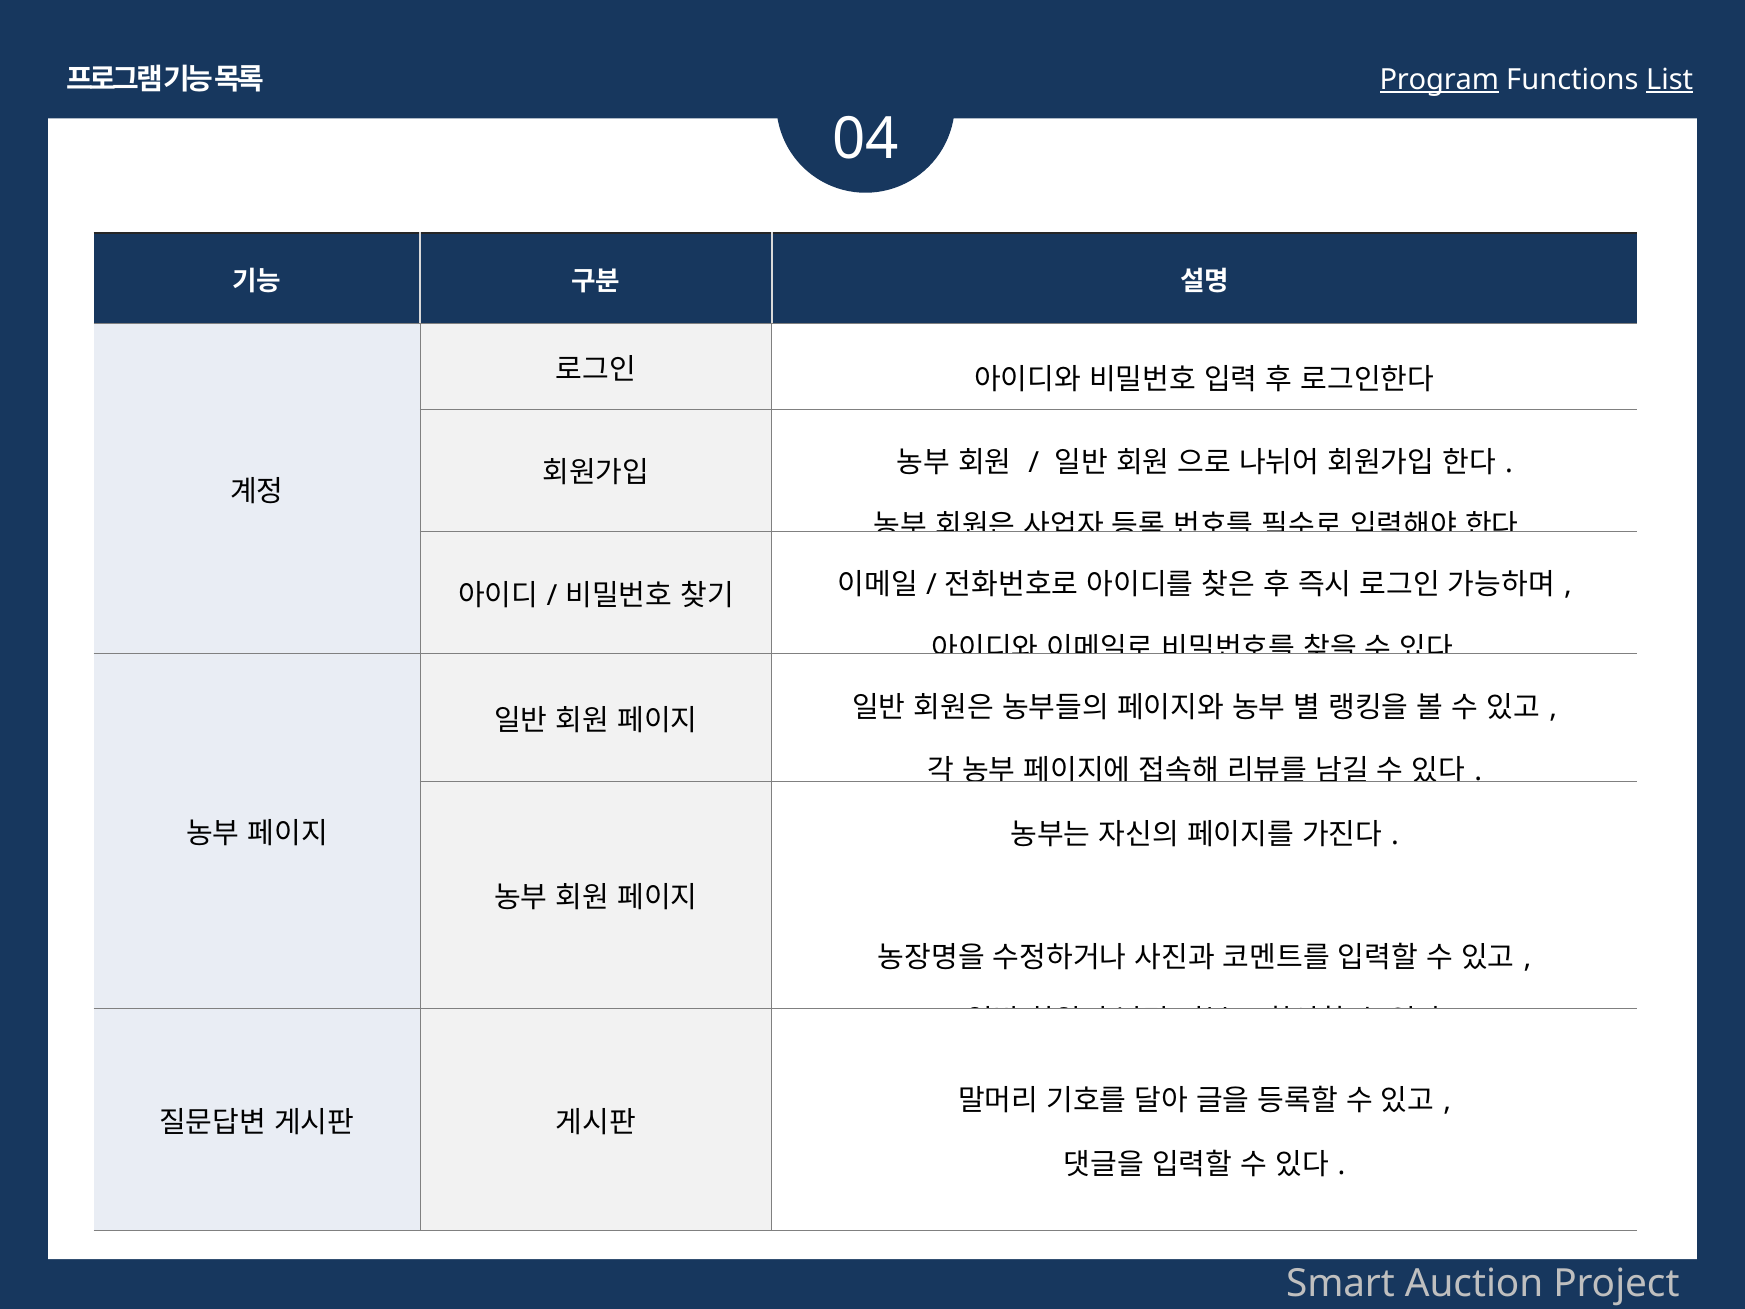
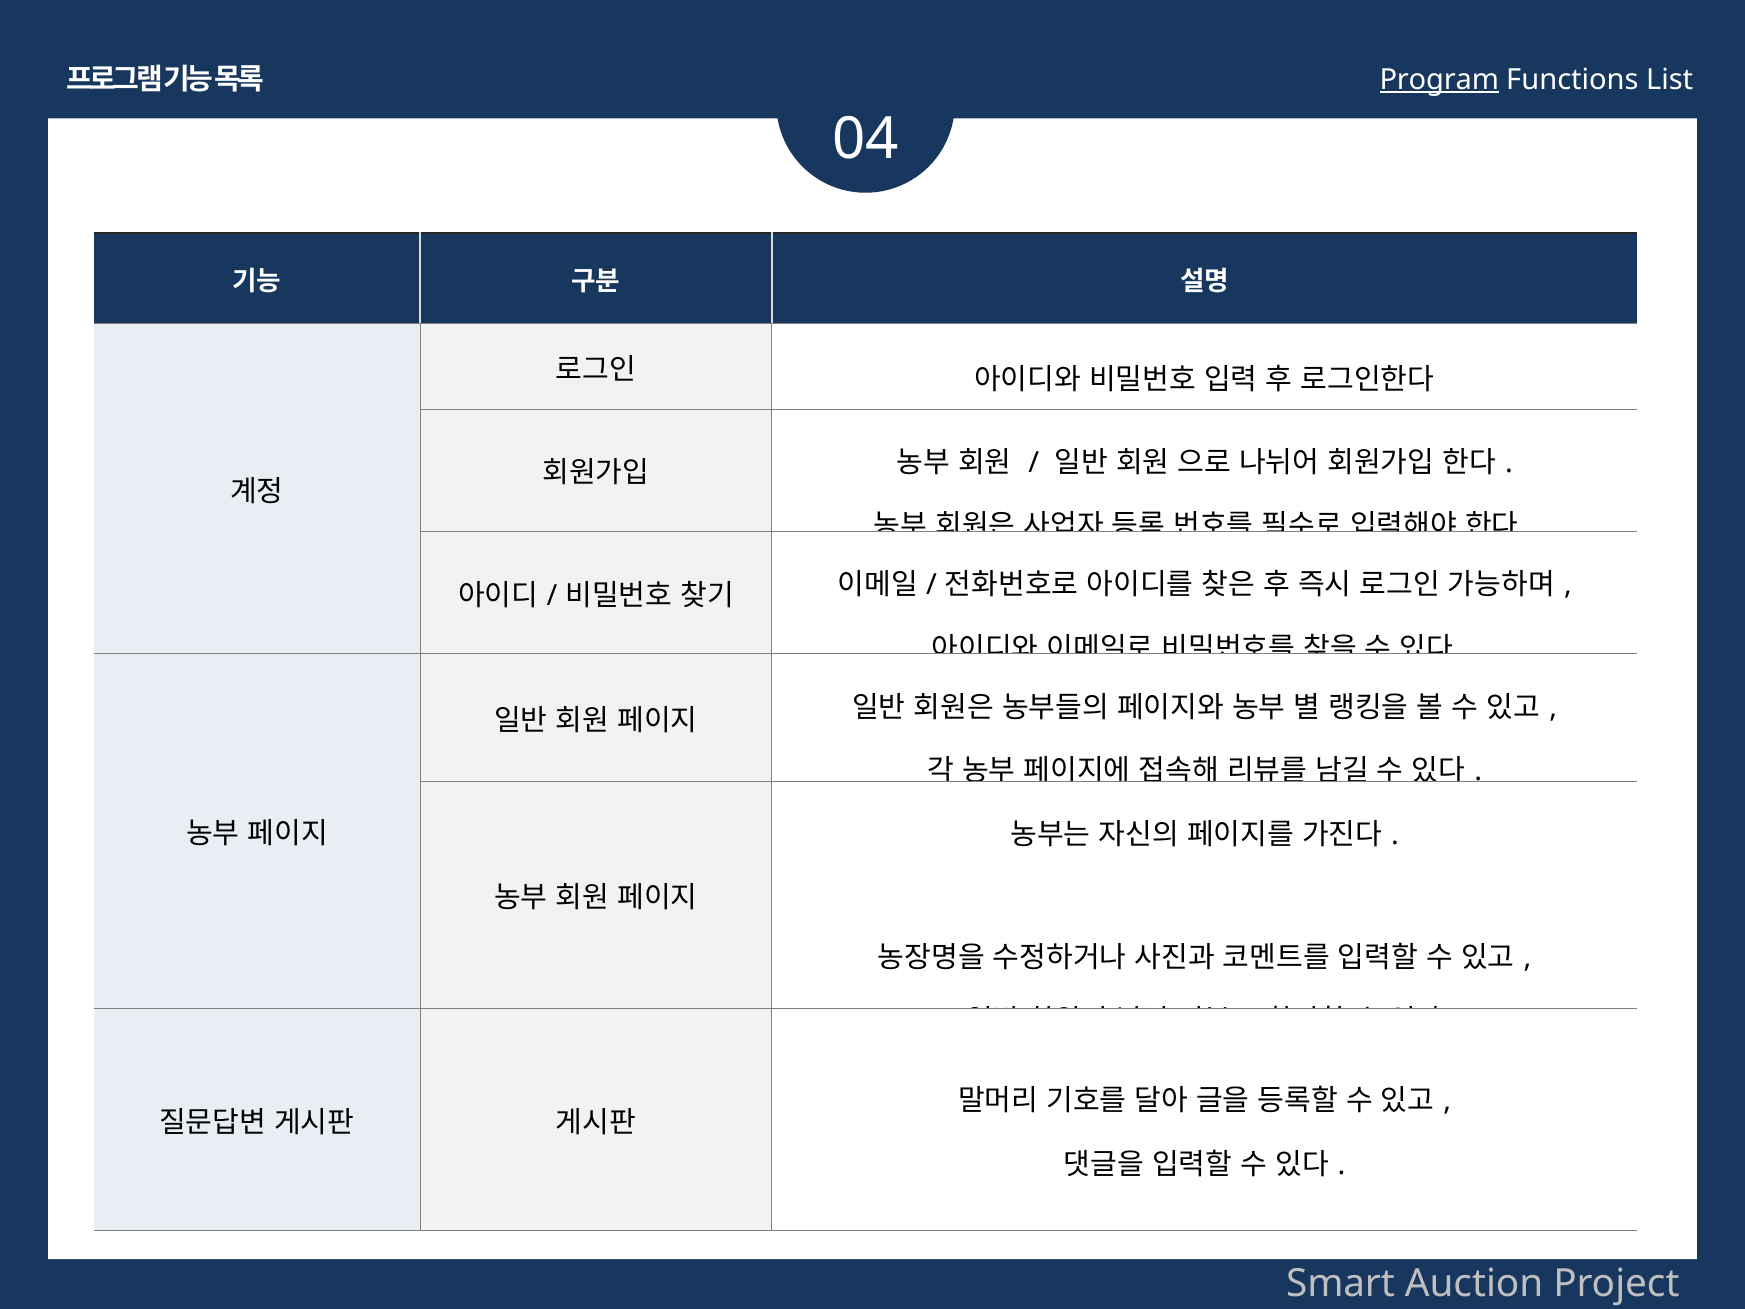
List underline: present -> none
